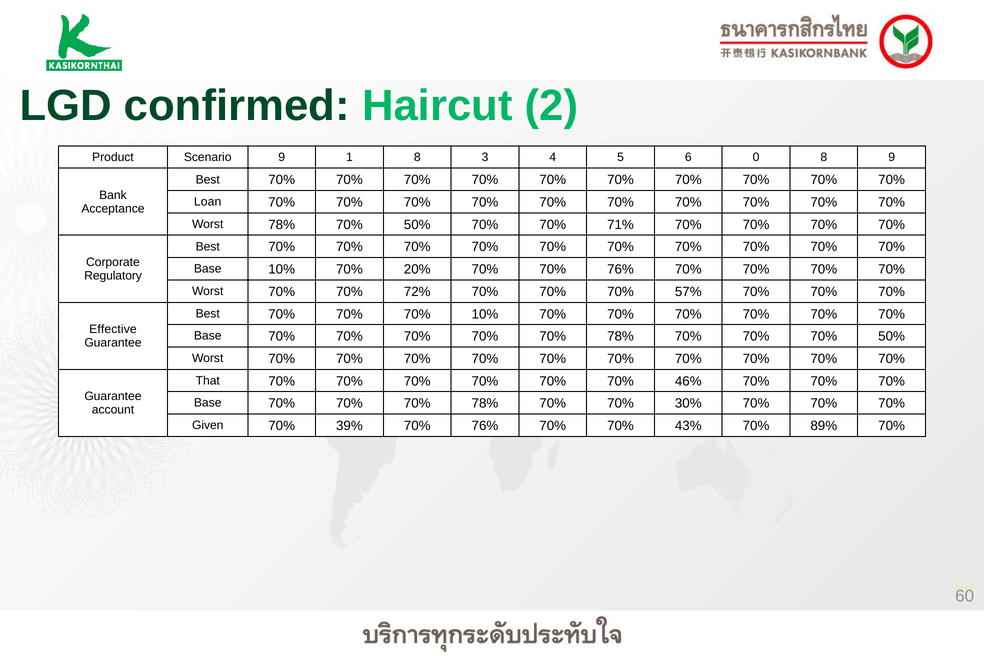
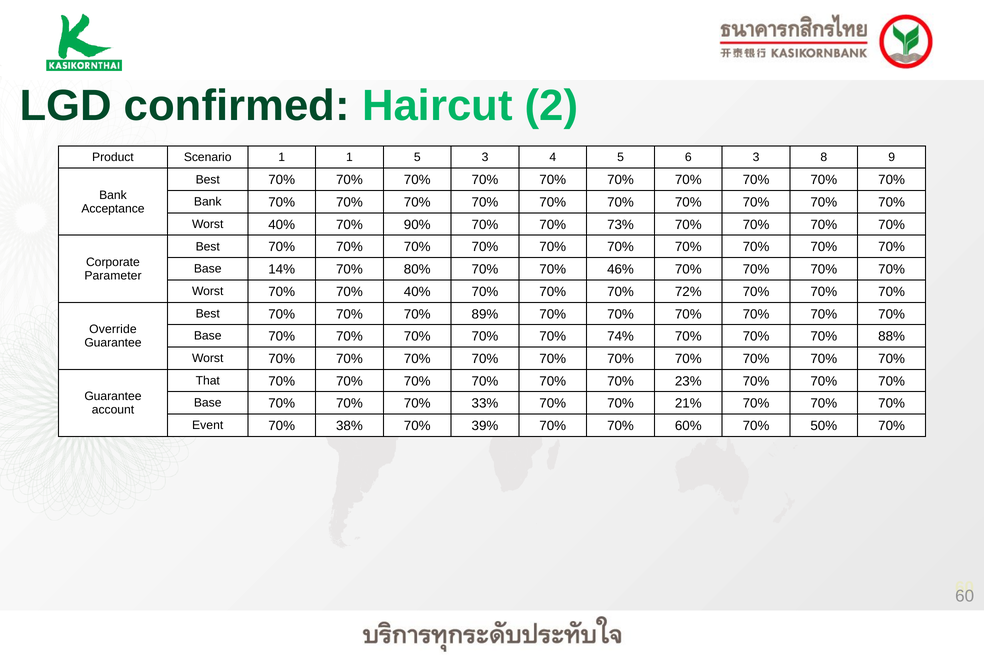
Scenario 9: 9 -> 1
1 8: 8 -> 5
6 0: 0 -> 3
Loan at (208, 202): Loan -> Bank
Worst 78%: 78% -> 40%
50% at (417, 225): 50% -> 90%
71%: 71% -> 73%
Base 10%: 10% -> 14%
20%: 20% -> 80%
70% 70% 76%: 76% -> 46%
Regulatory: Regulatory -> Parameter
70% 72%: 72% -> 40%
57%: 57% -> 72%
70% 10%: 10% -> 89%
Effective: Effective -> Override
78% at (621, 336): 78% -> 74%
70% 70% 50%: 50% -> 88%
46%: 46% -> 23%
78% at (485, 404): 78% -> 33%
30%: 30% -> 21%
Given: Given -> Event
39%: 39% -> 38%
76% at (485, 426): 76% -> 39%
43%: 43% -> 60%
89%: 89% -> 50%
